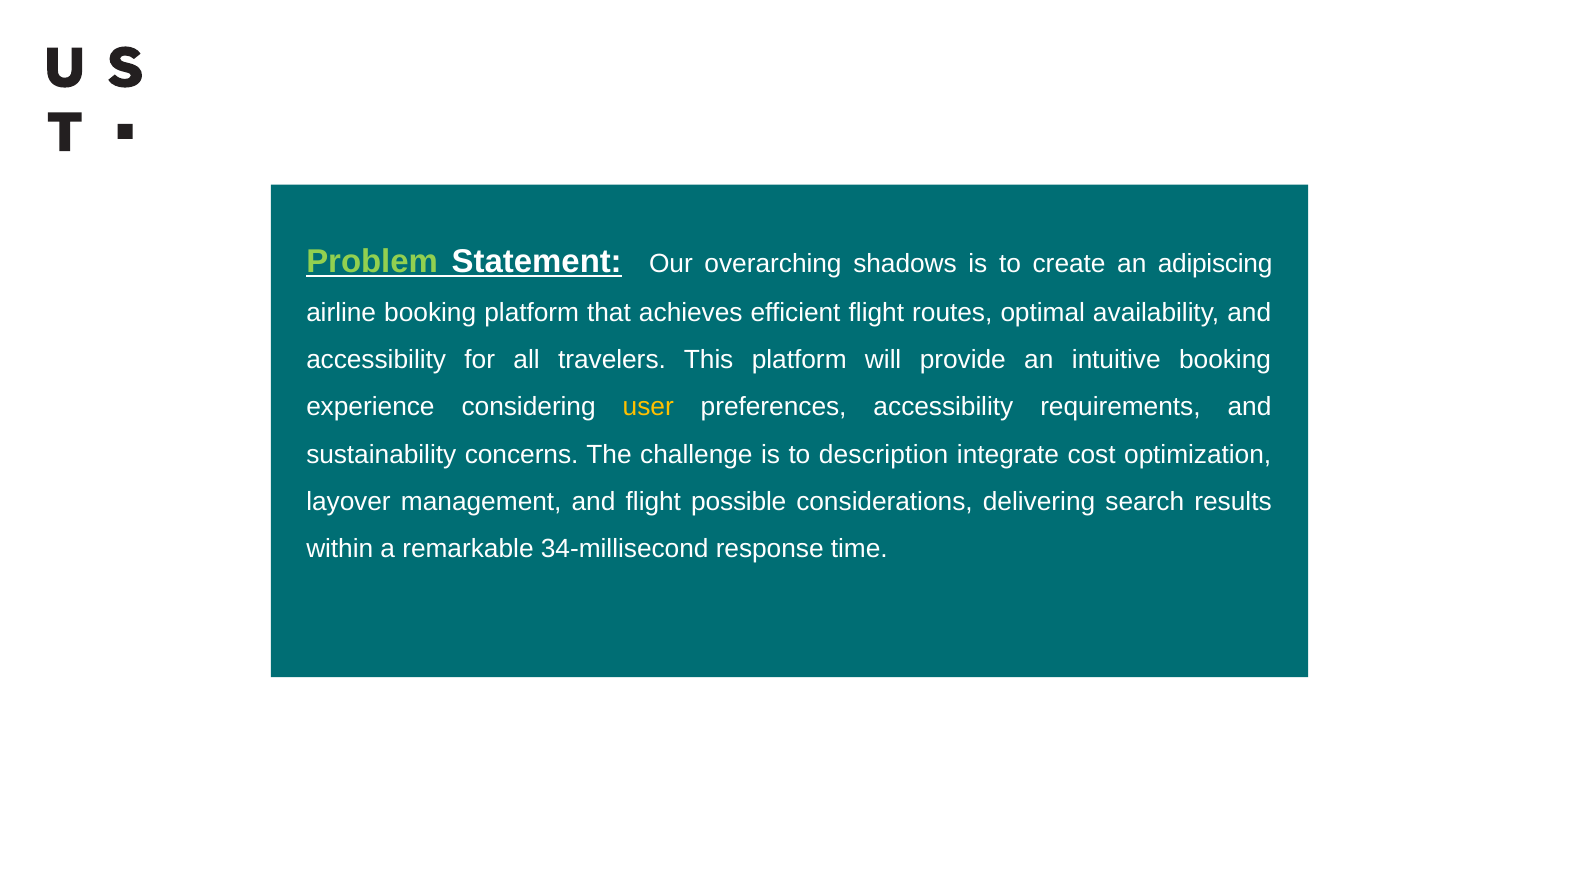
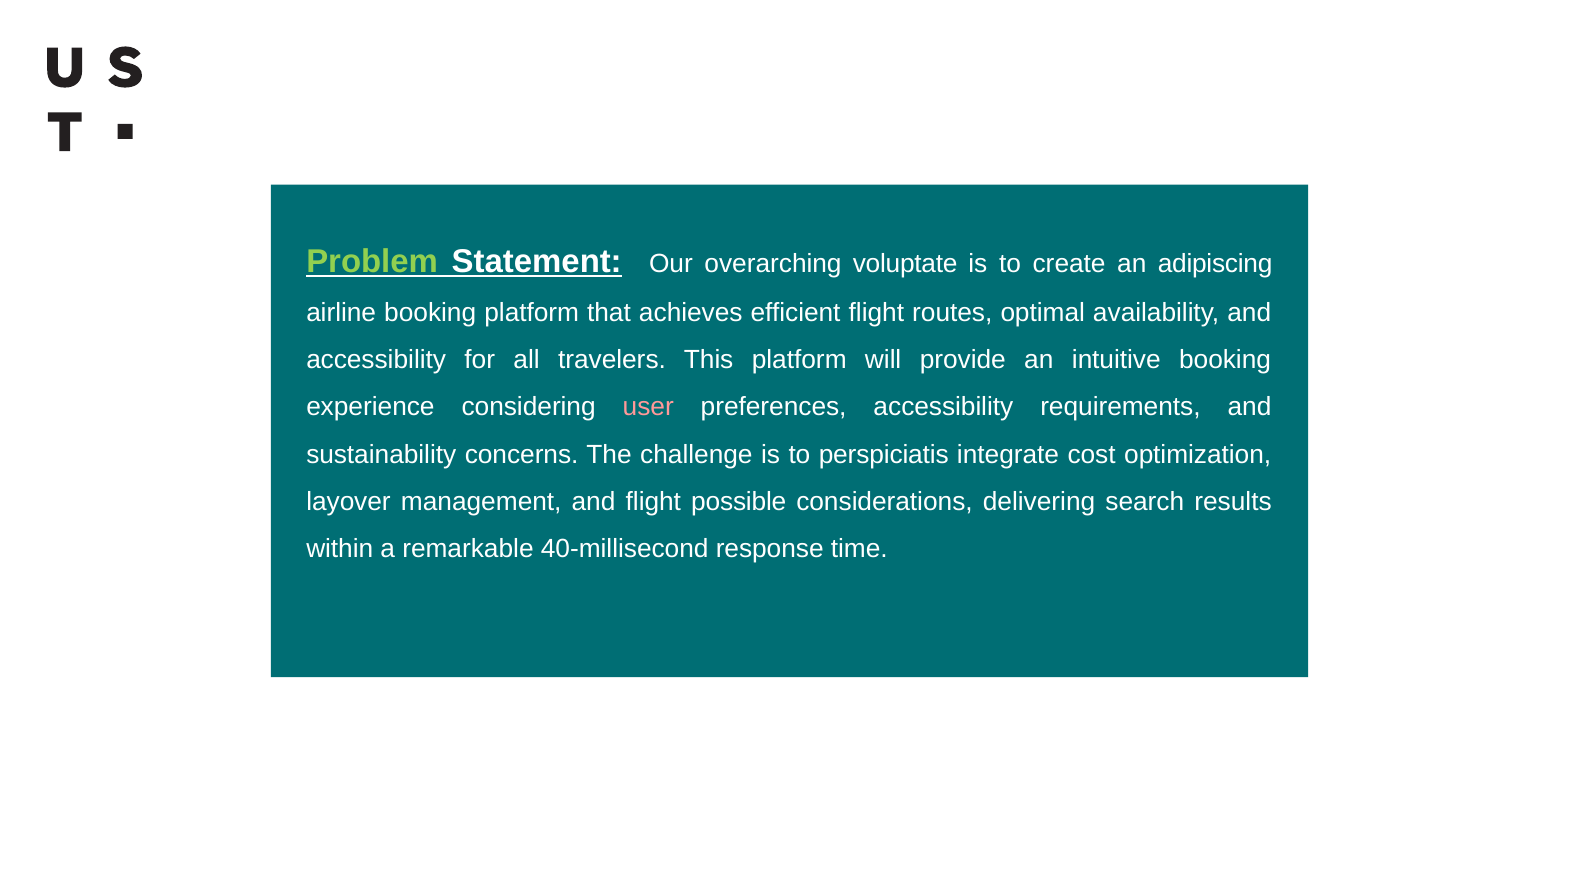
shadows: shadows -> voluptate
user colour: yellow -> pink
description: description -> perspiciatis
34-millisecond: 34-millisecond -> 40-millisecond
